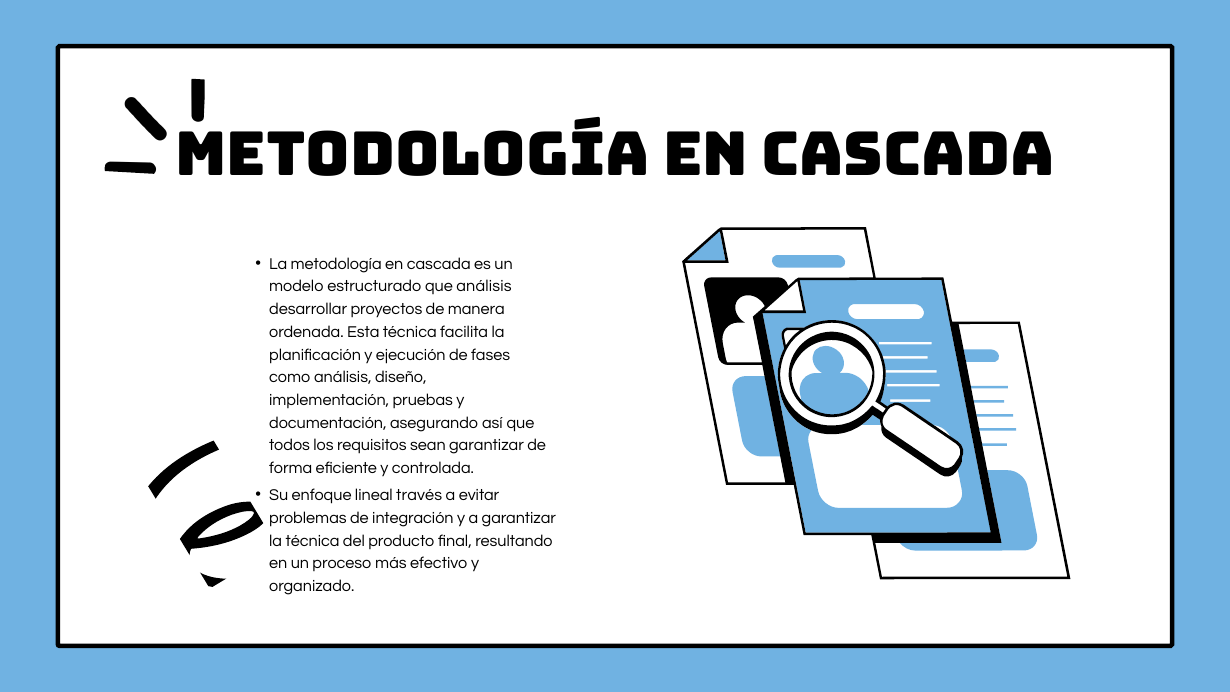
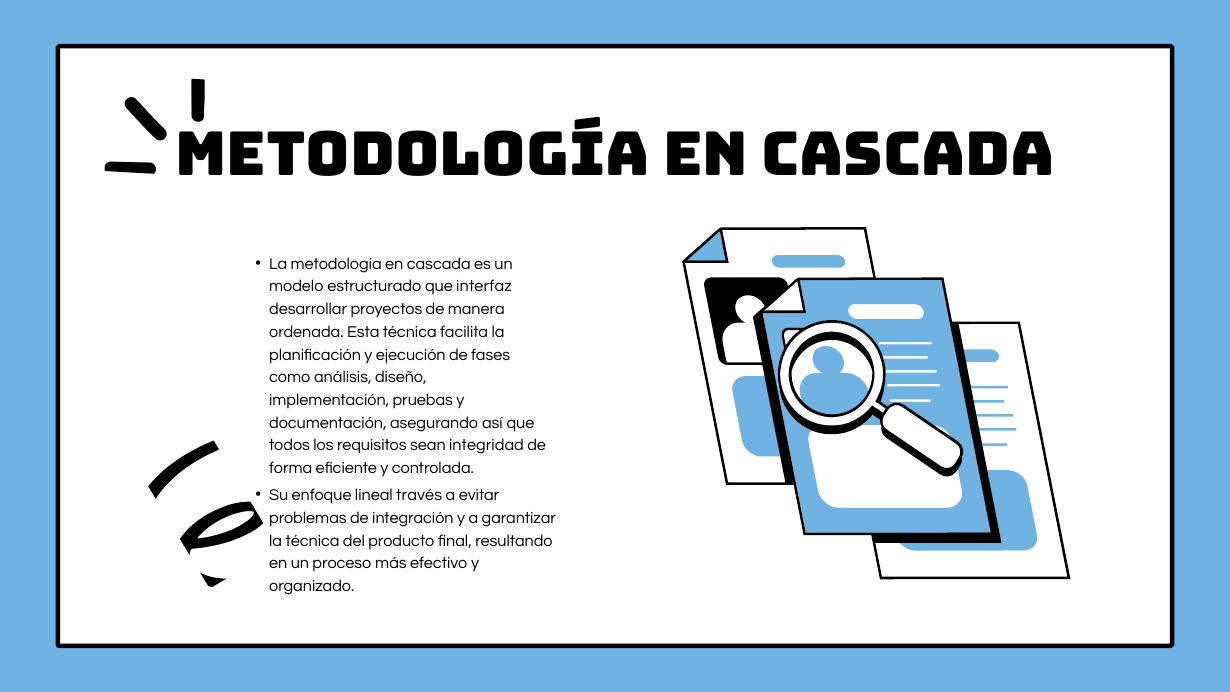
que análisis: análisis -> interfaz
sean garantizar: garantizar -> integridad
